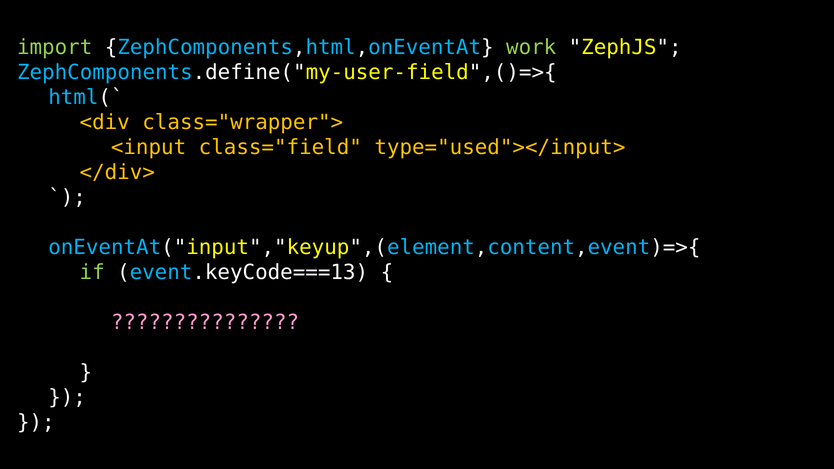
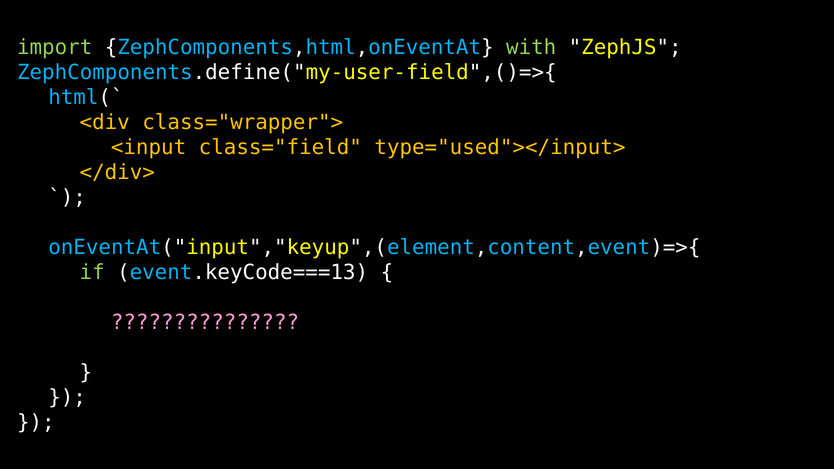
work: work -> with
